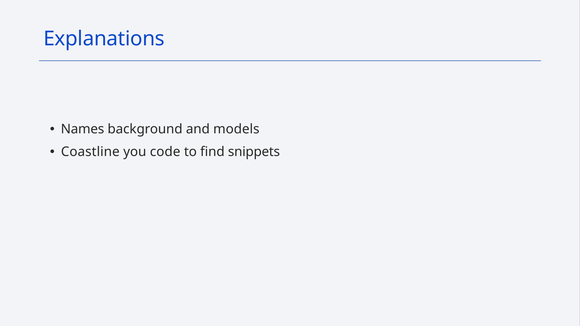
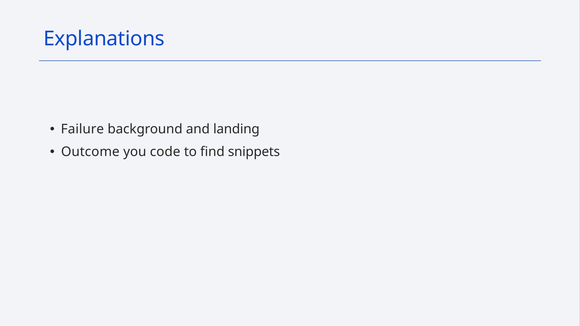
Names: Names -> Failure
models: models -> landing
Coastline: Coastline -> Outcome
